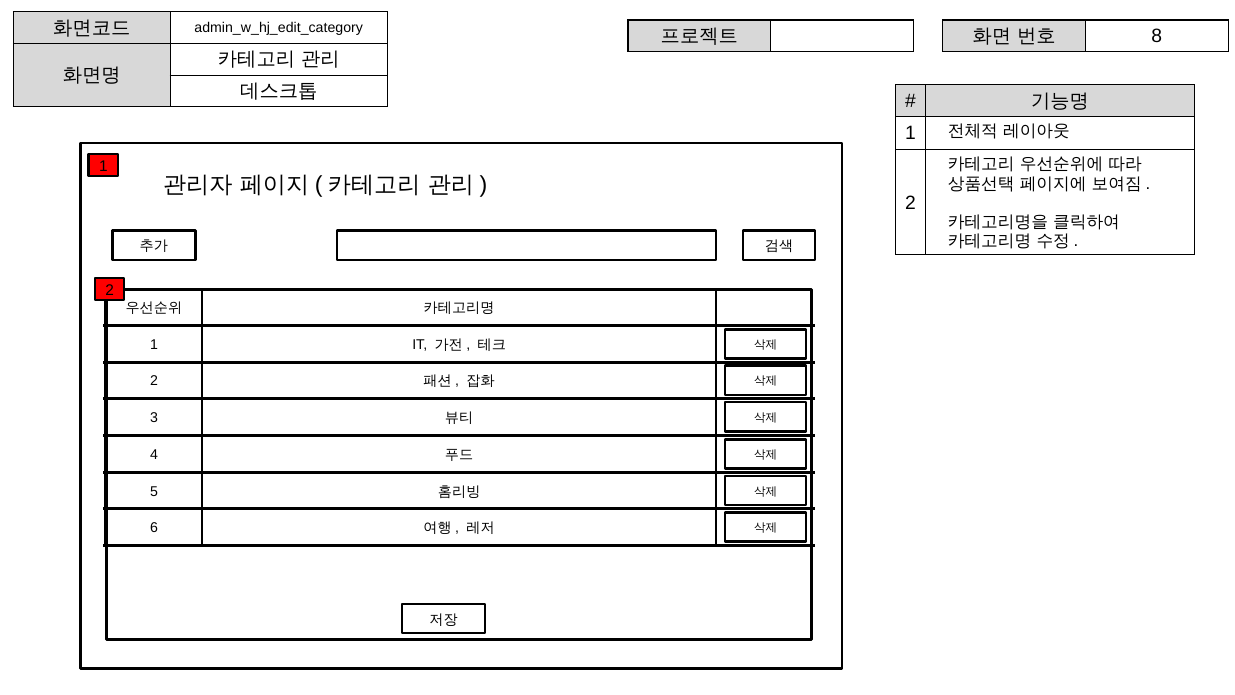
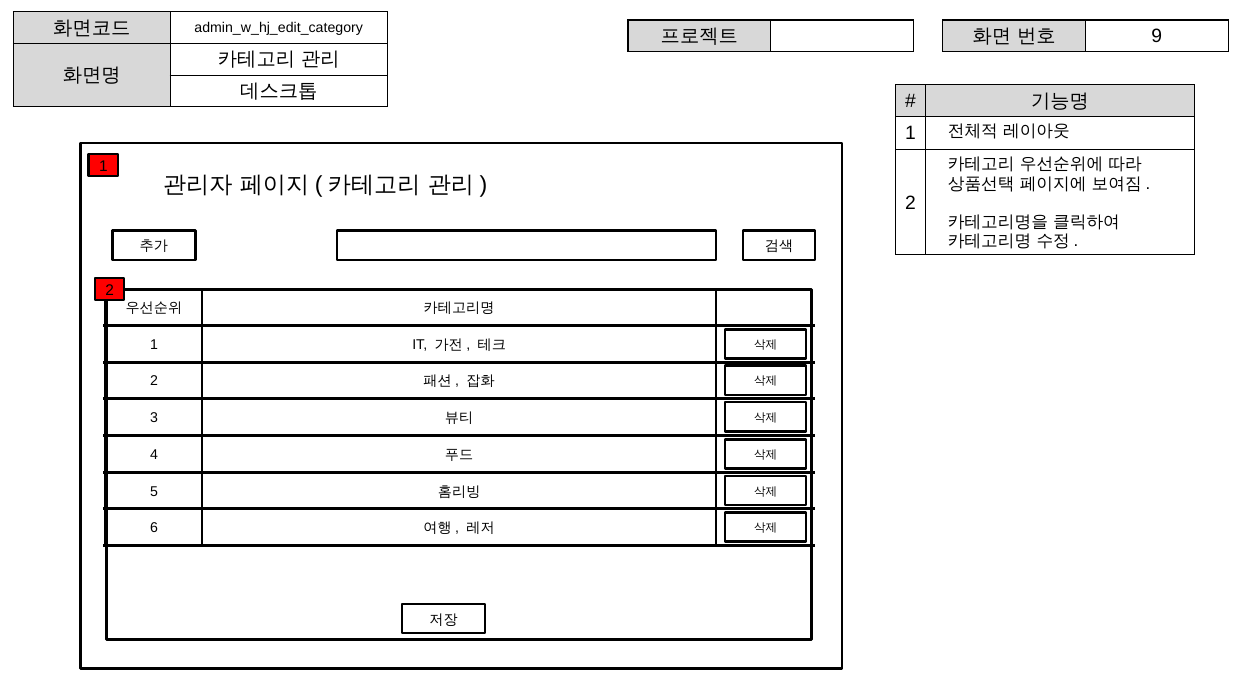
8: 8 -> 9
